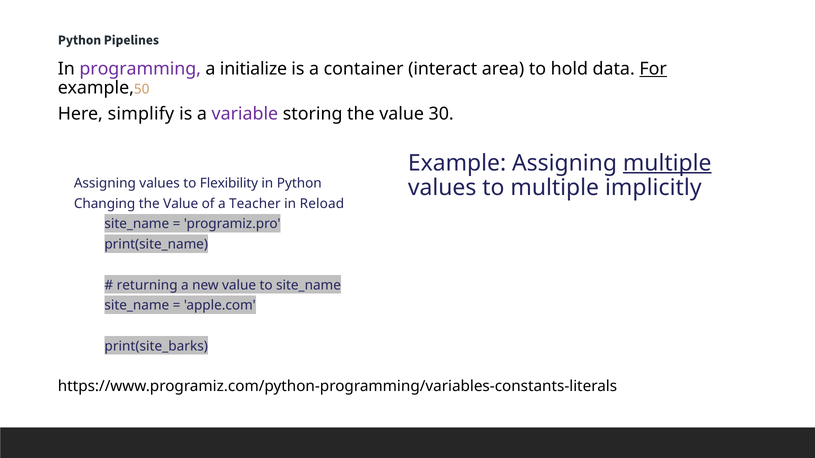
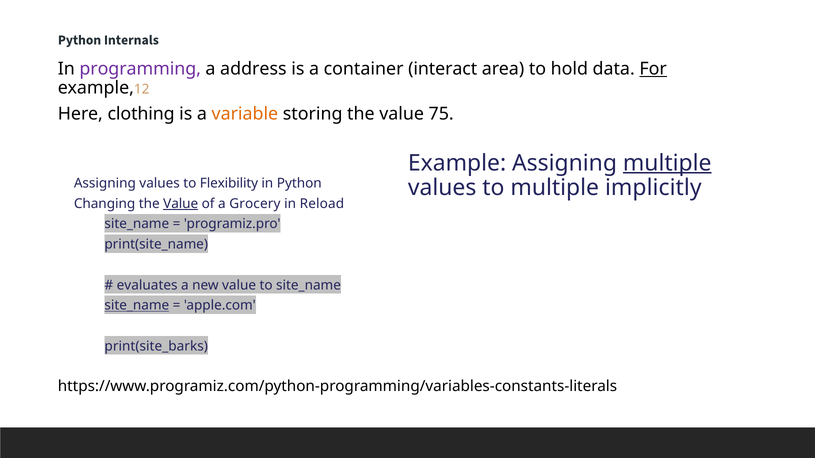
Pipelines: Pipelines -> Internals
initialize: initialize -> address
50: 50 -> 12
simplify: simplify -> clothing
variable colour: purple -> orange
30: 30 -> 75
Value at (181, 204) underline: none -> present
Teacher: Teacher -> Grocery
returning: returning -> evaluates
site_name at (137, 306) underline: none -> present
